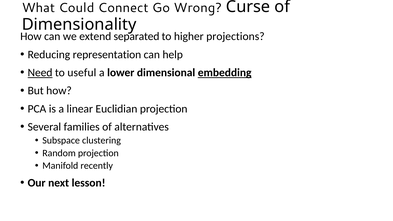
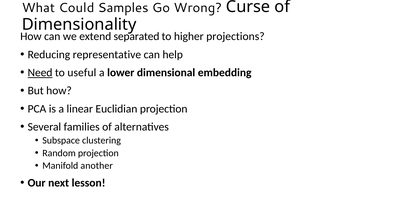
Connect: Connect -> Samples
representation: representation -> representative
embedding underline: present -> none
recently: recently -> another
